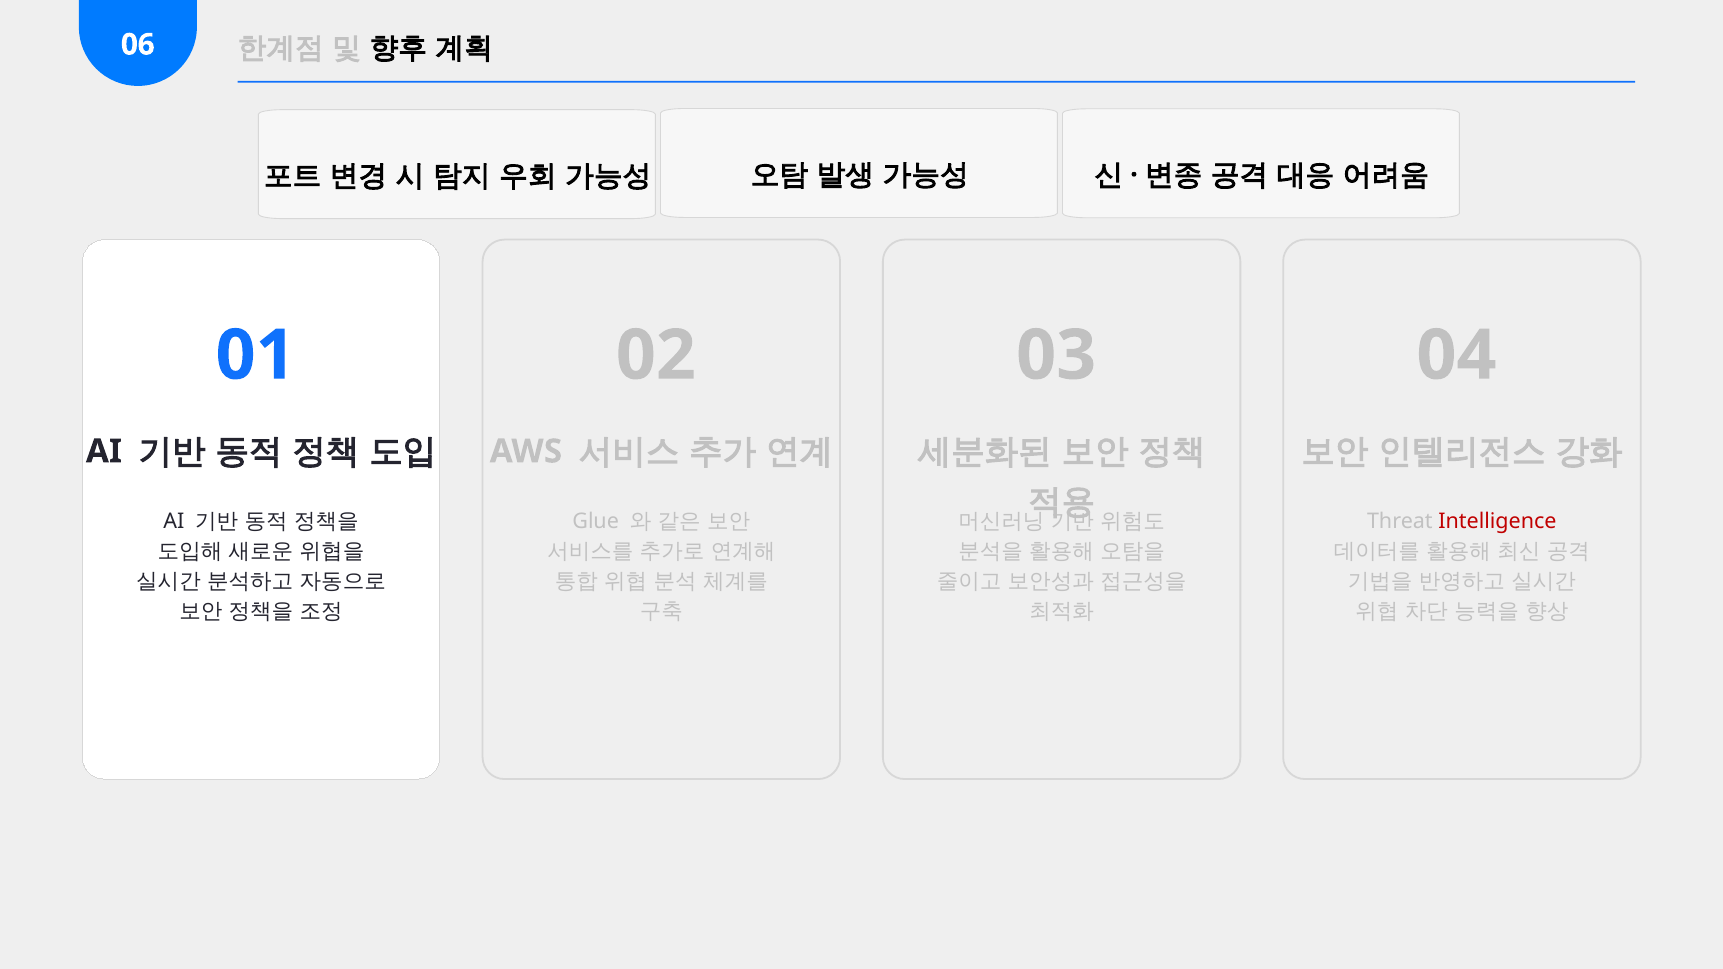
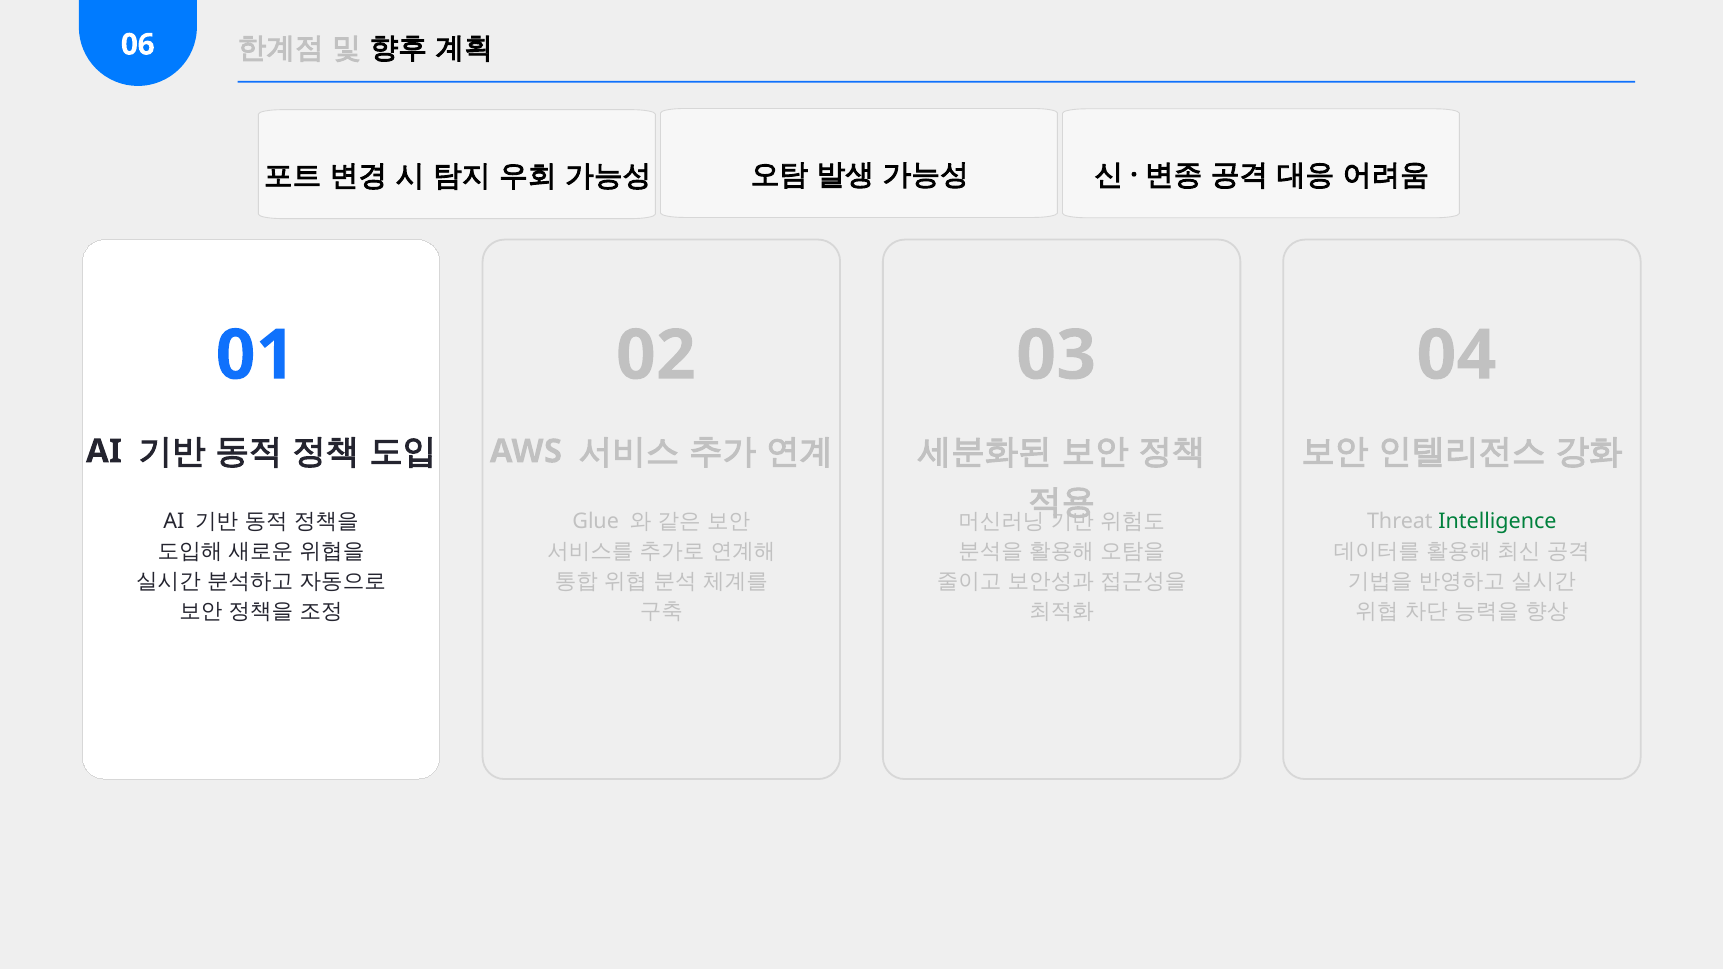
Intelligence colour: red -> green
